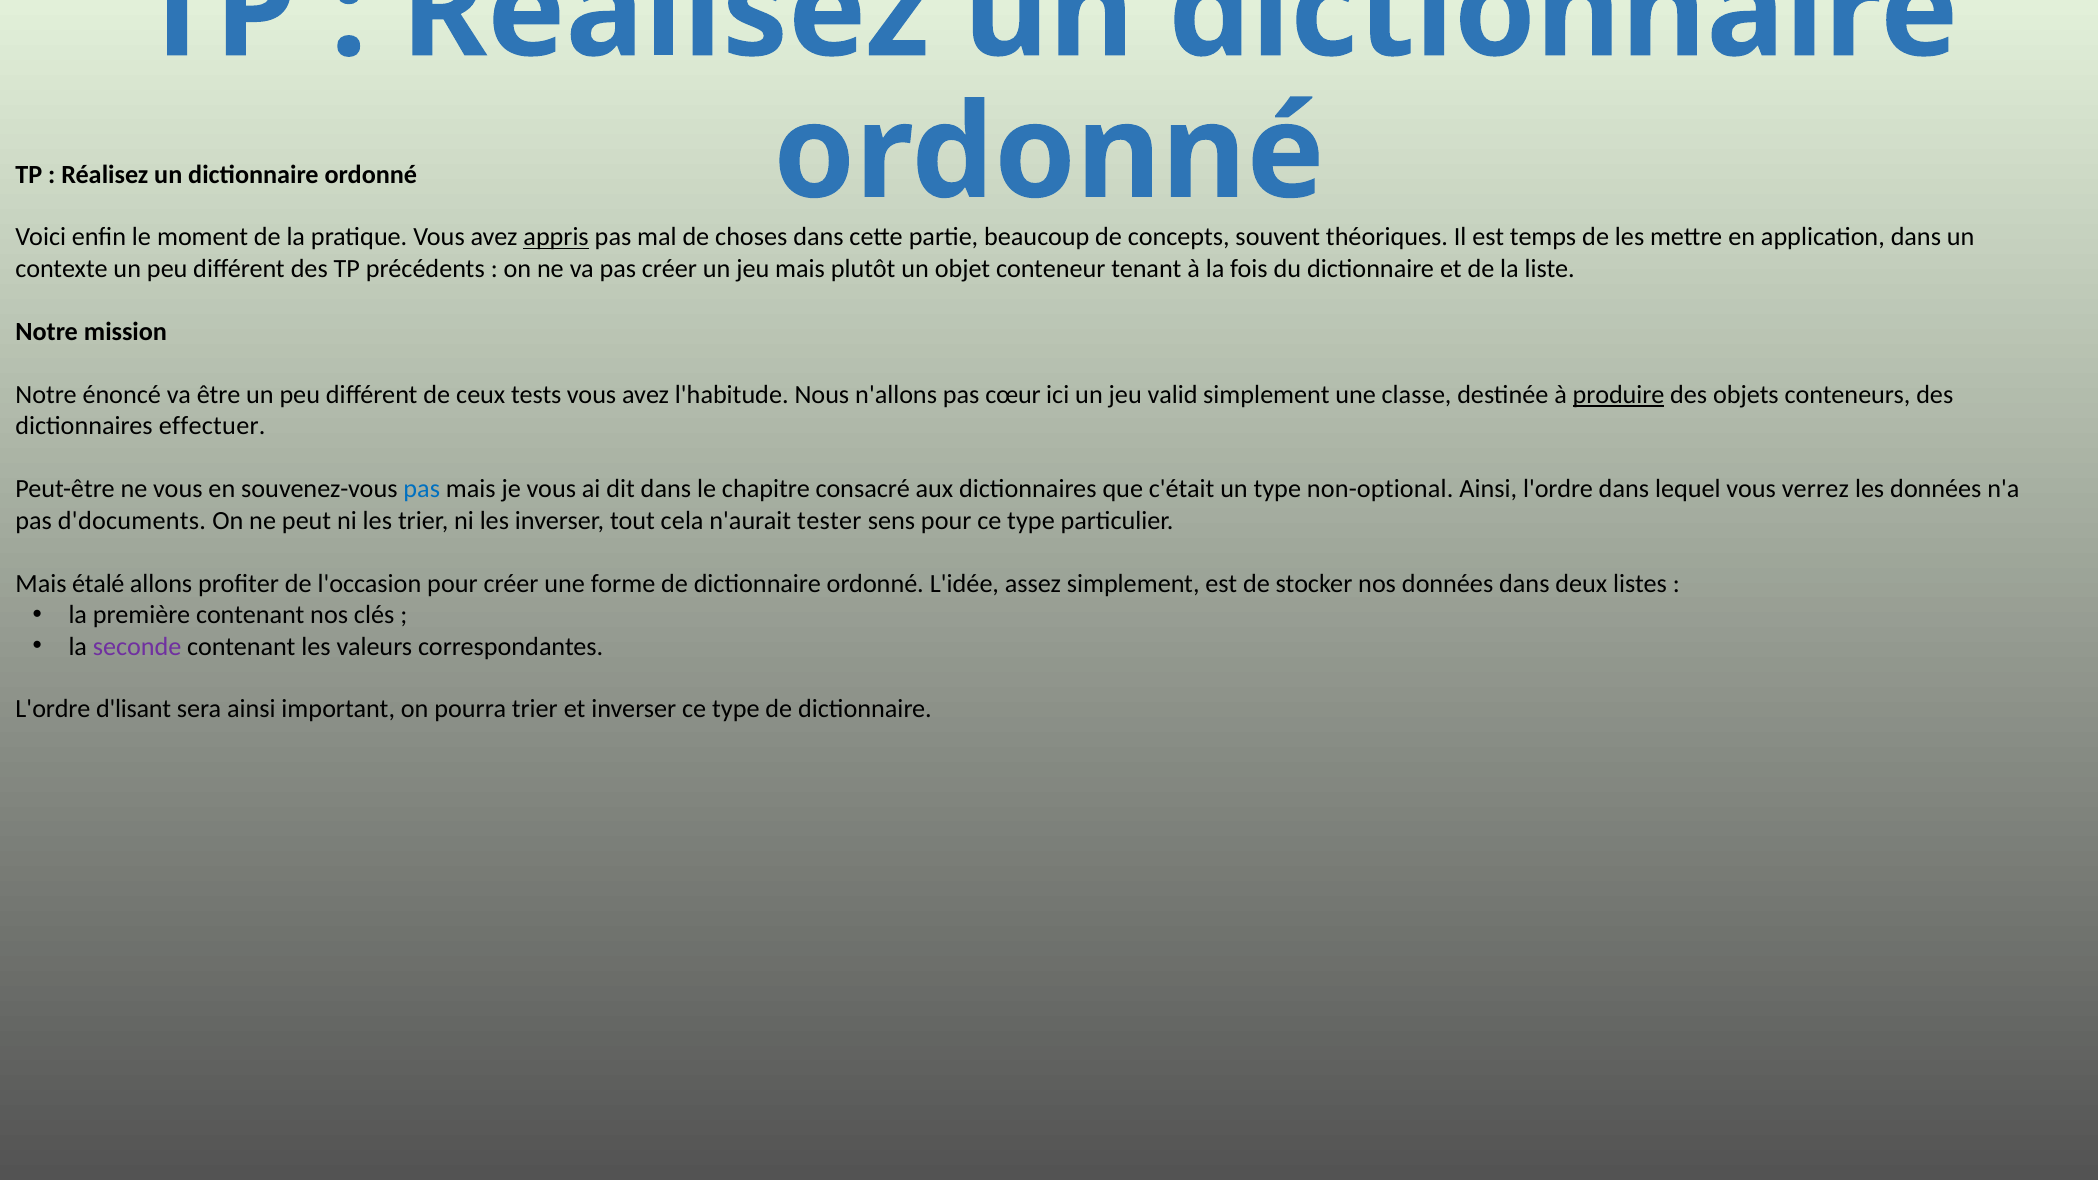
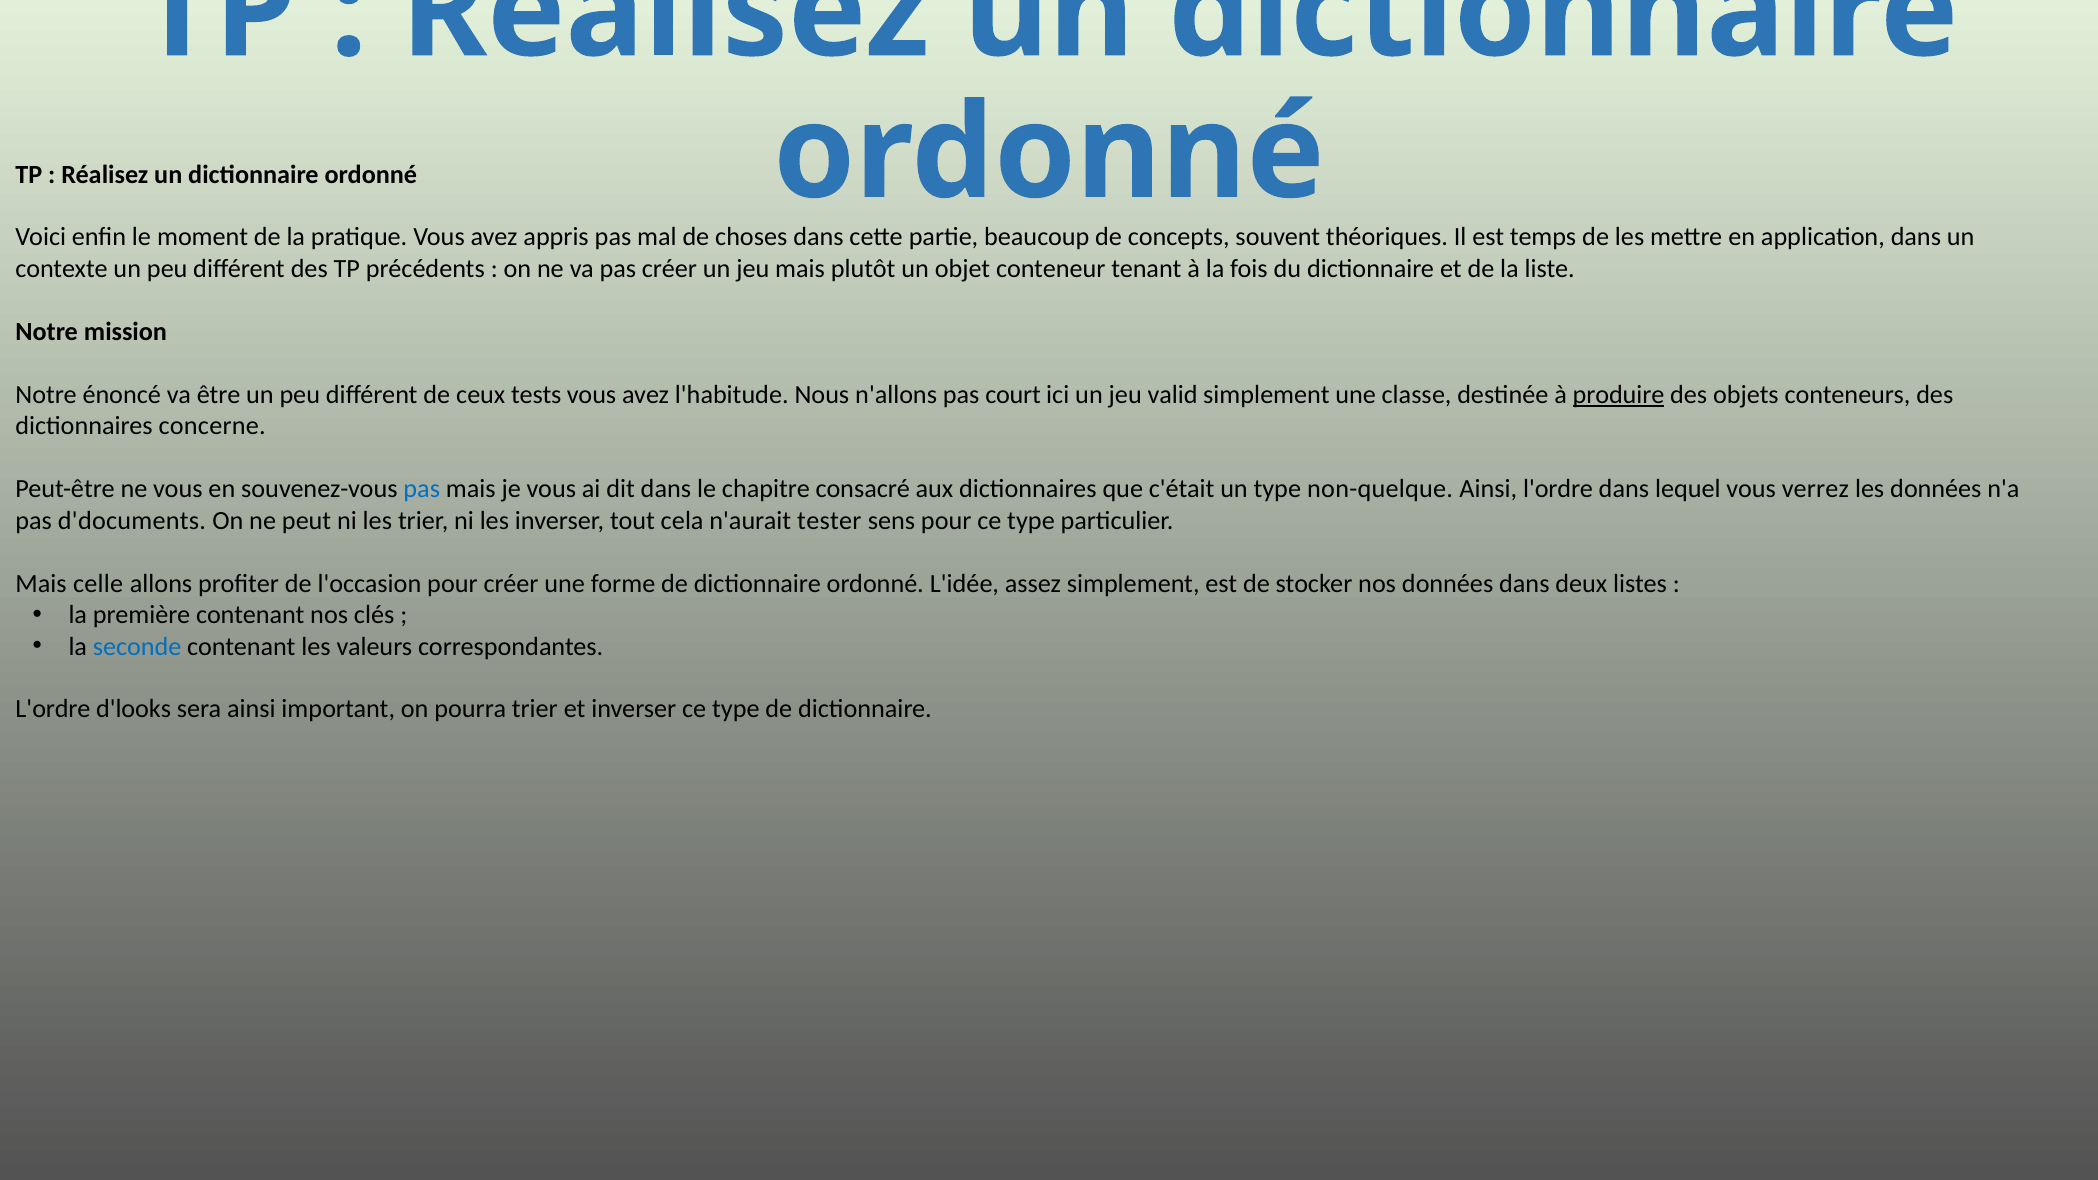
appris underline: present -> none
cœur: cœur -> court
effectuer: effectuer -> concerne
non-optional: non-optional -> non-quelque
étalé: étalé -> celle
seconde colour: purple -> blue
d'lisant: d'lisant -> d'looks
